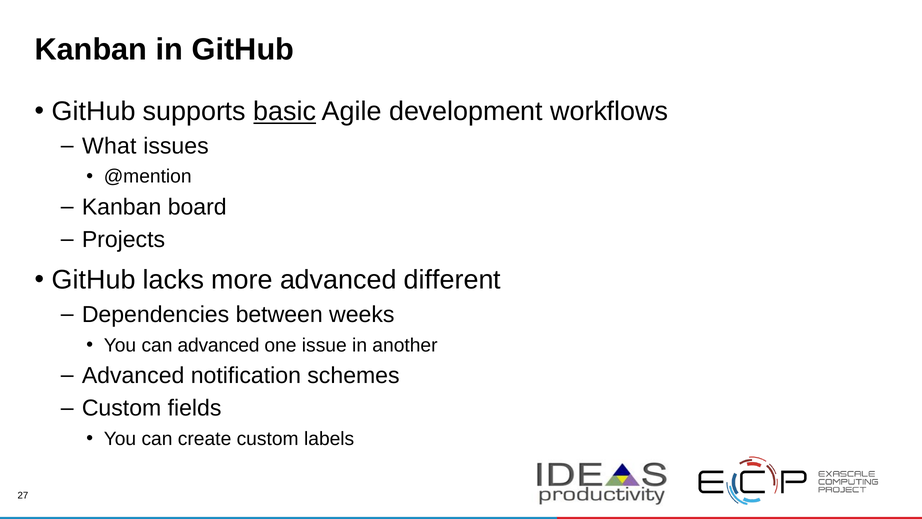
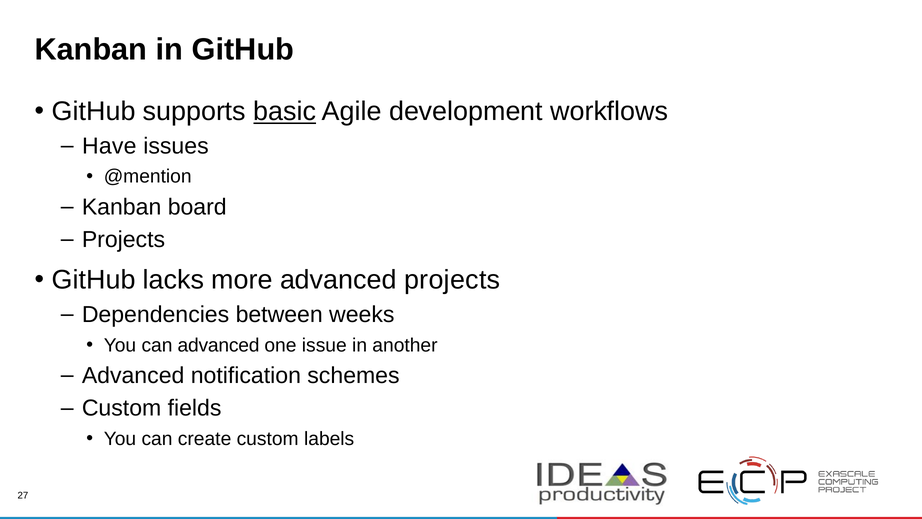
What: What -> Have
advanced different: different -> projects
